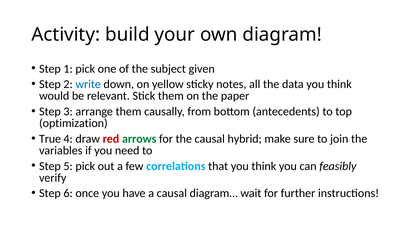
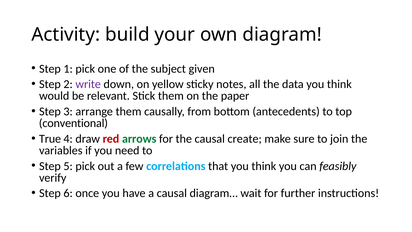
write colour: blue -> purple
optimization: optimization -> conventional
hybrid: hybrid -> create
